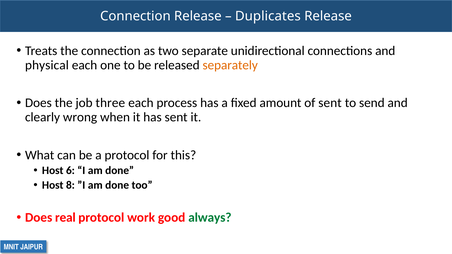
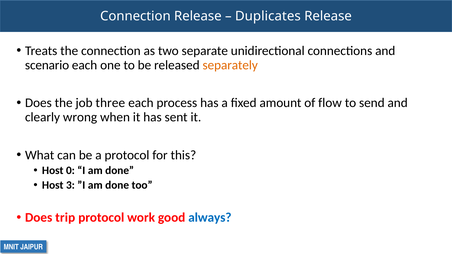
physical: physical -> scenario
of sent: sent -> flow
6: 6 -> 0
8: 8 -> 3
real: real -> trip
always colour: green -> blue
